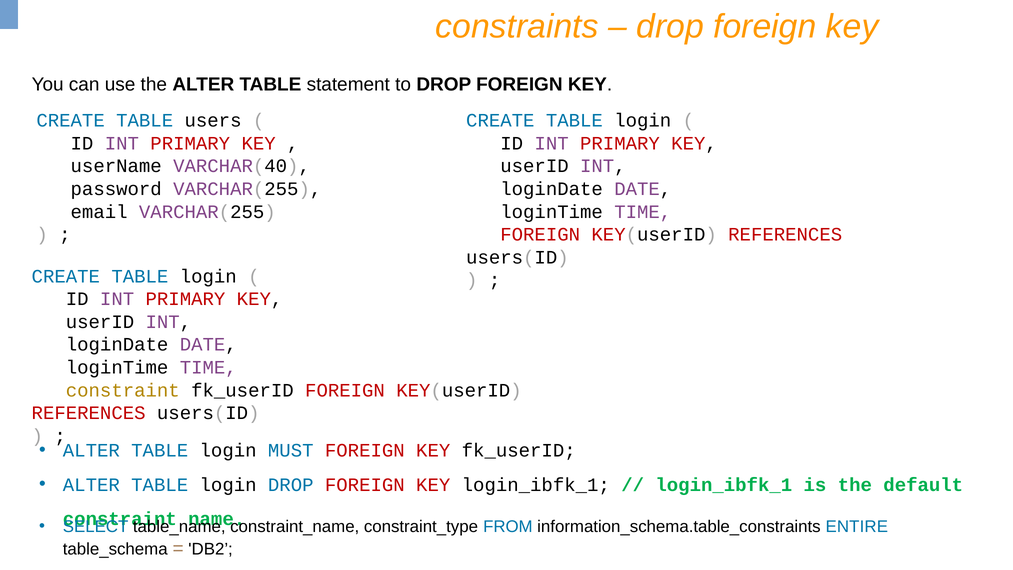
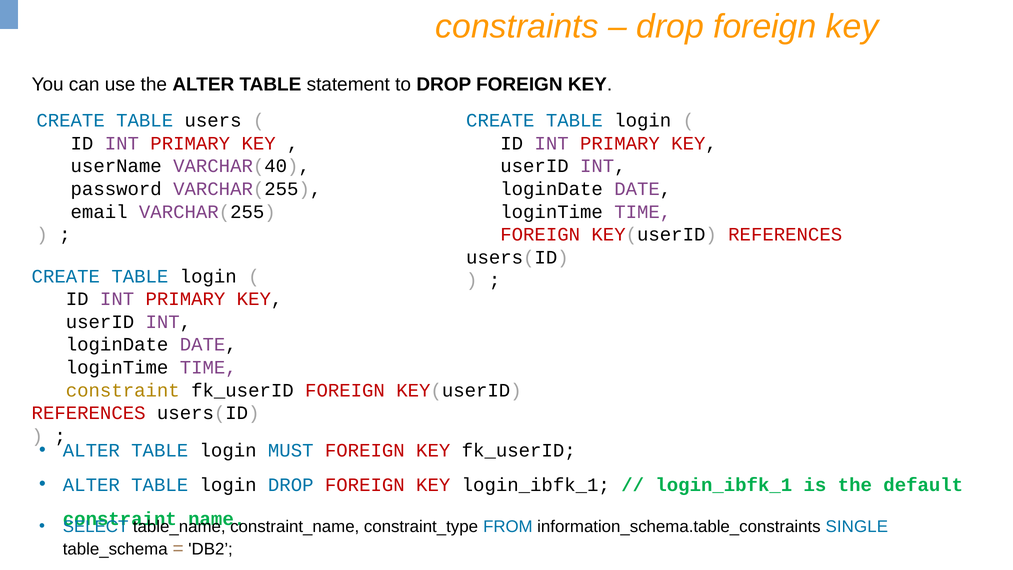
ENTIRE: ENTIRE -> SINGLE
